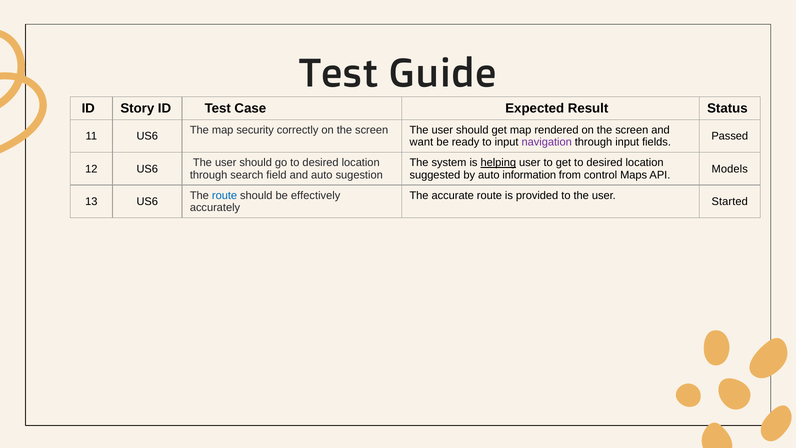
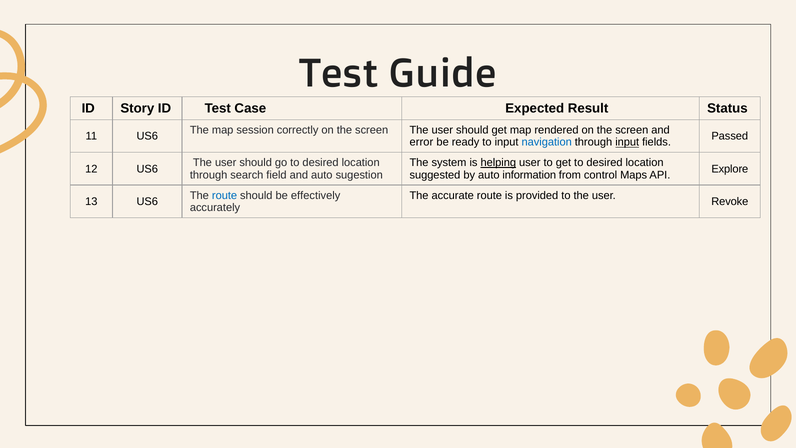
security: security -> session
want: want -> error
navigation colour: purple -> blue
input at (627, 142) underline: none -> present
Models: Models -> Explore
Started: Started -> Revoke
